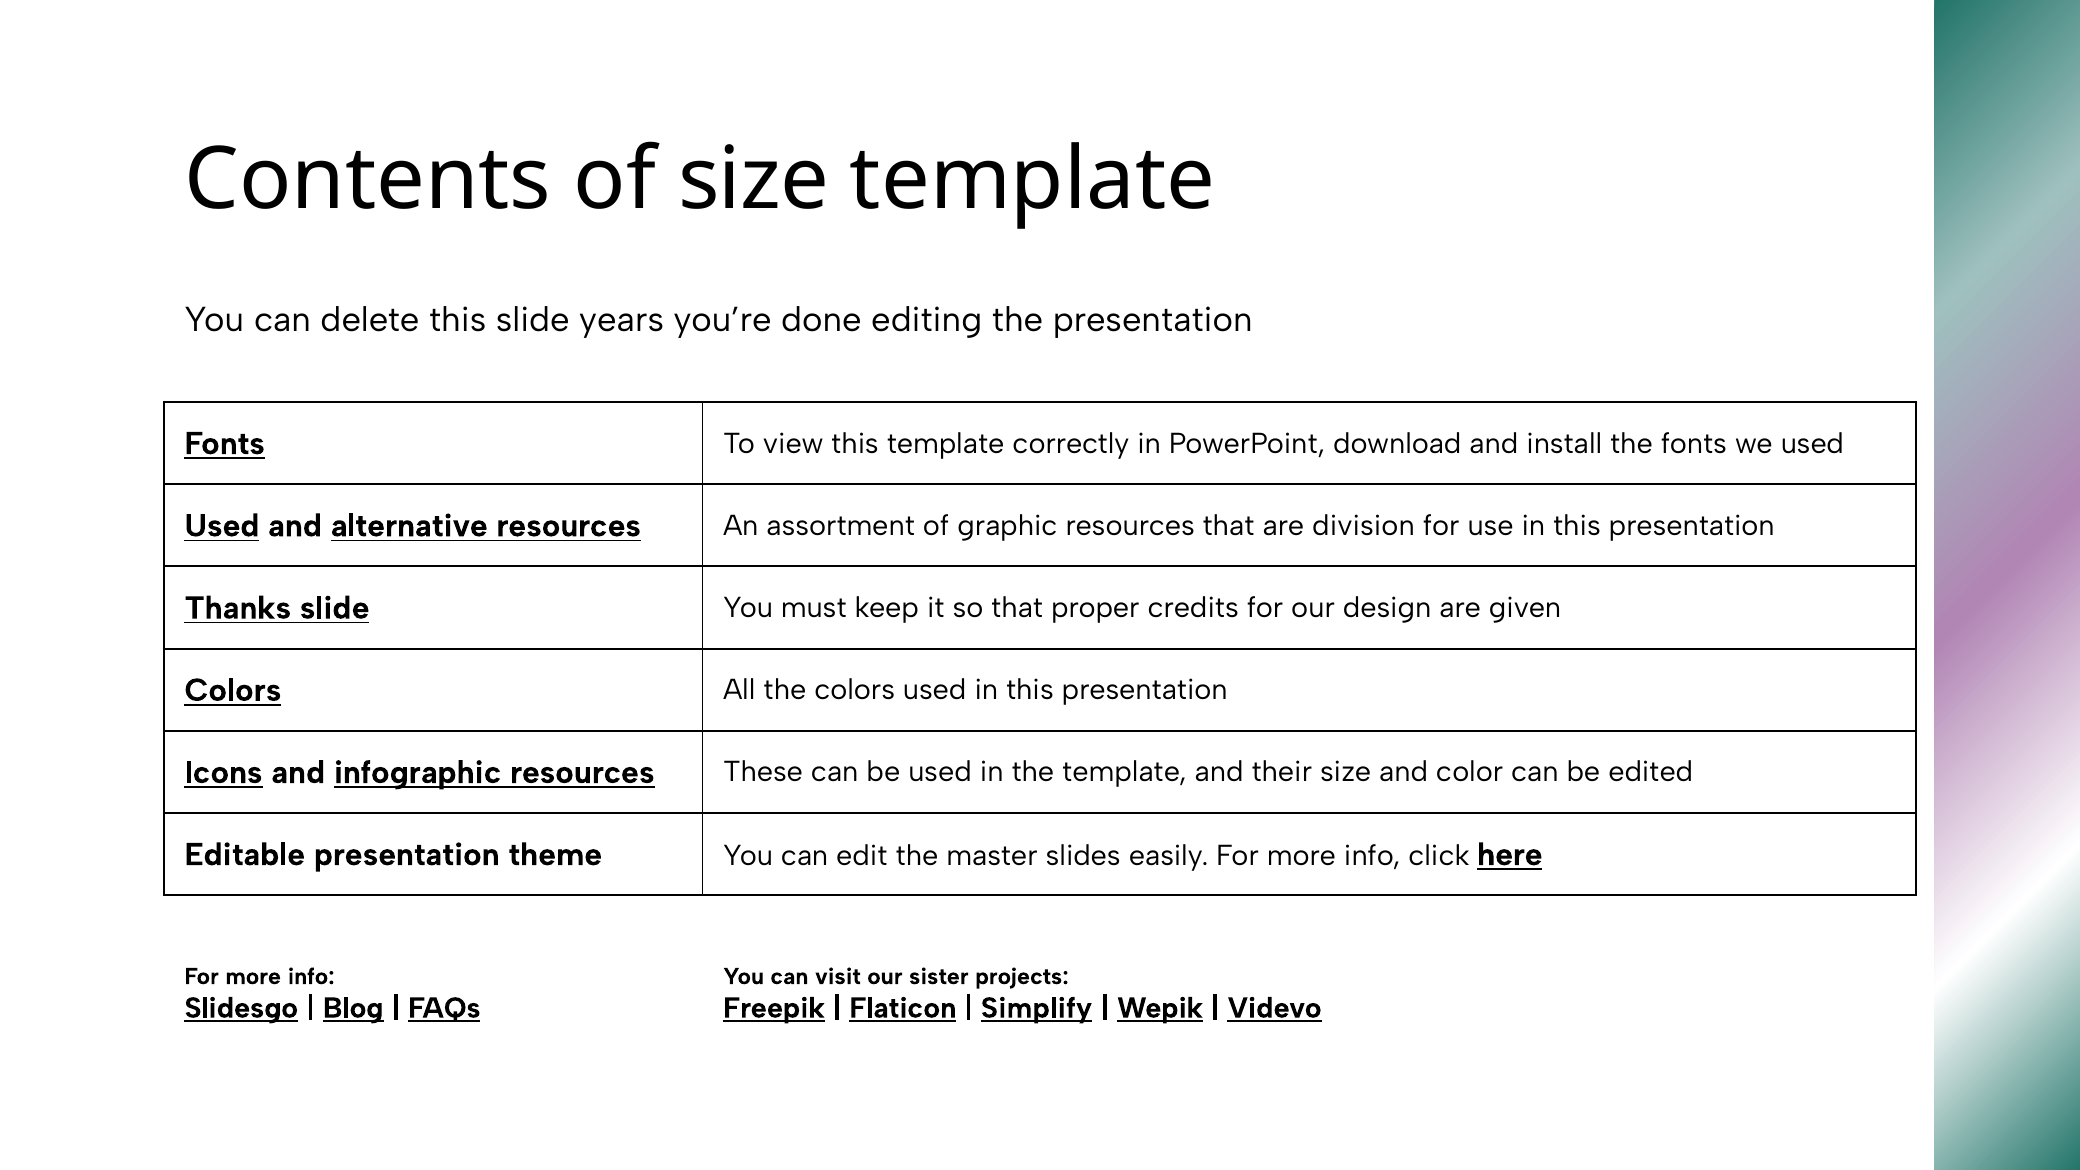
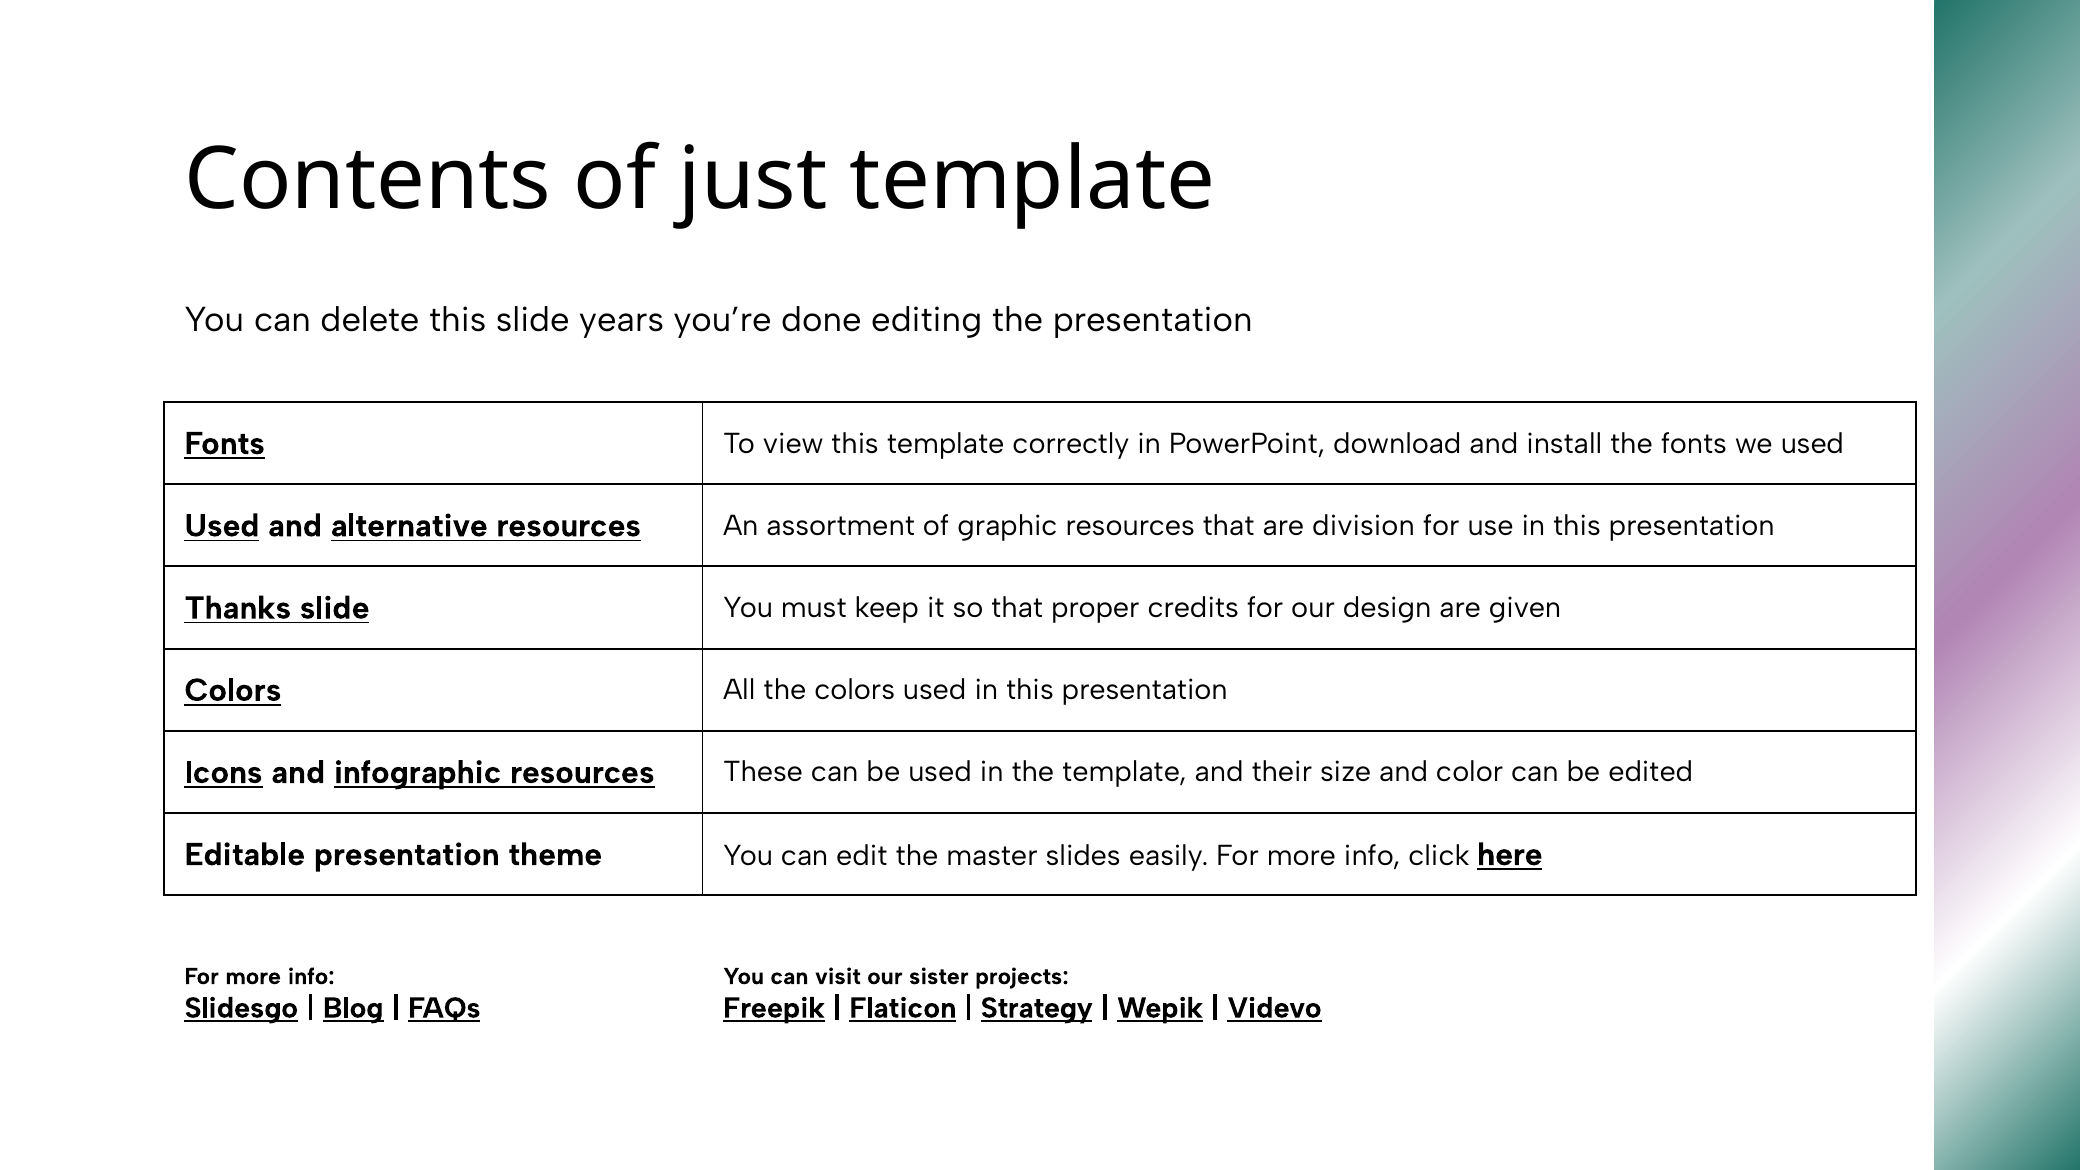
of size: size -> just
Simplify: Simplify -> Strategy
